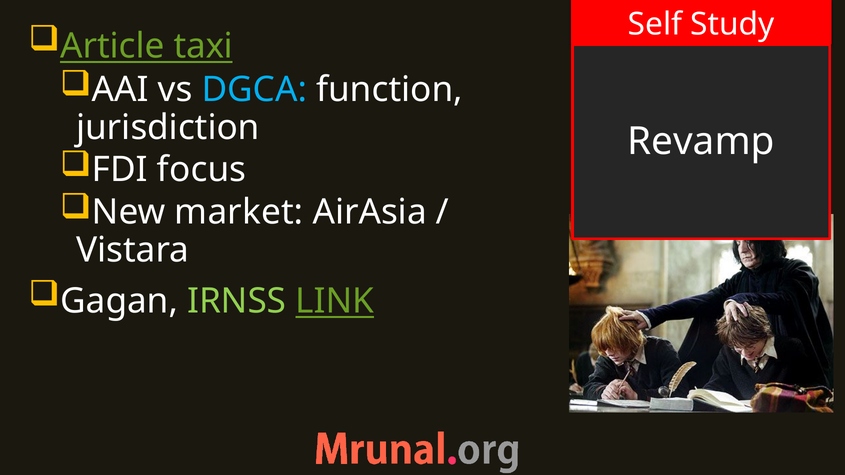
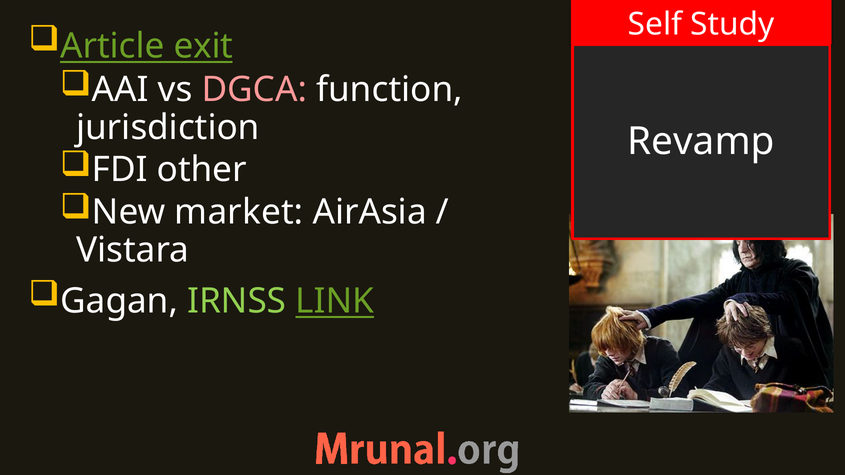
taxi: taxi -> exit
DGCA colour: light blue -> pink
focus: focus -> other
